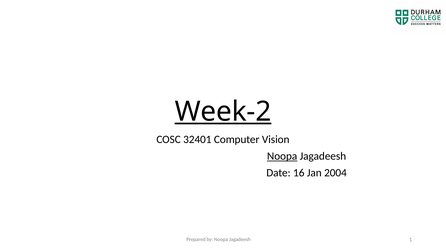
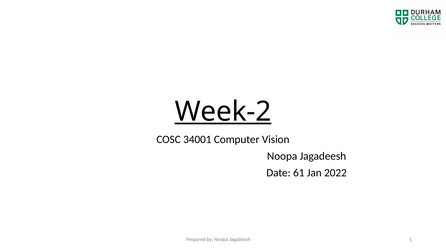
32401: 32401 -> 34001
Noopa at (282, 156) underline: present -> none
16: 16 -> 61
2004: 2004 -> 2022
